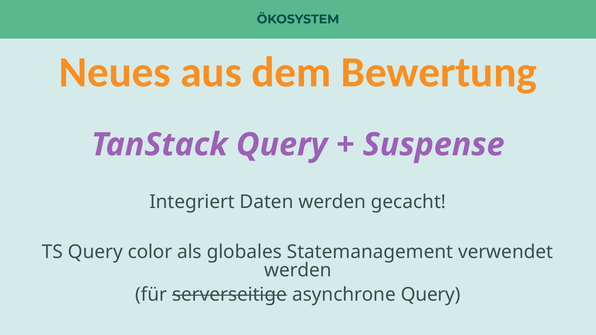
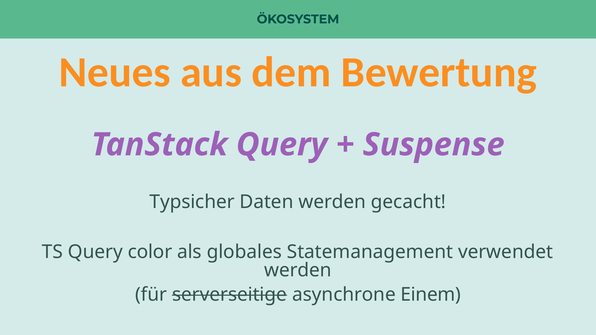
Integriert: Integriert -> Typsicher
asynchrone Query: Query -> Einem
